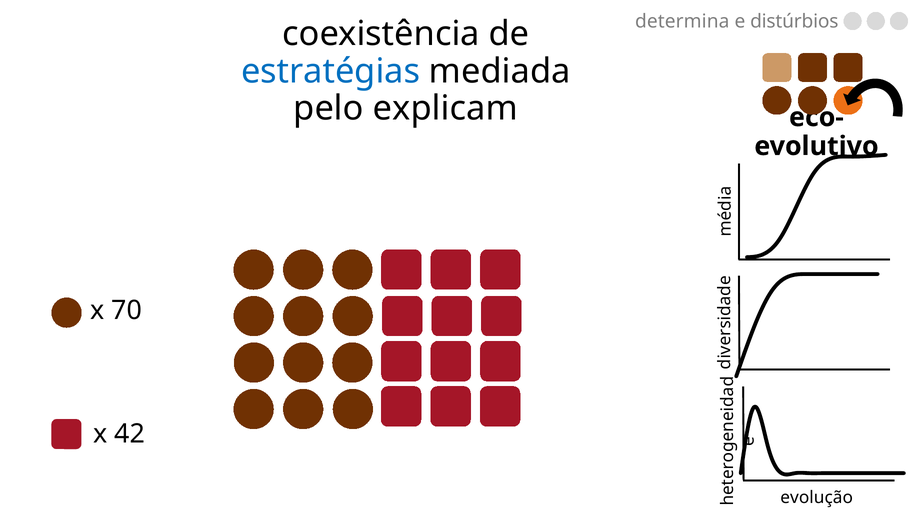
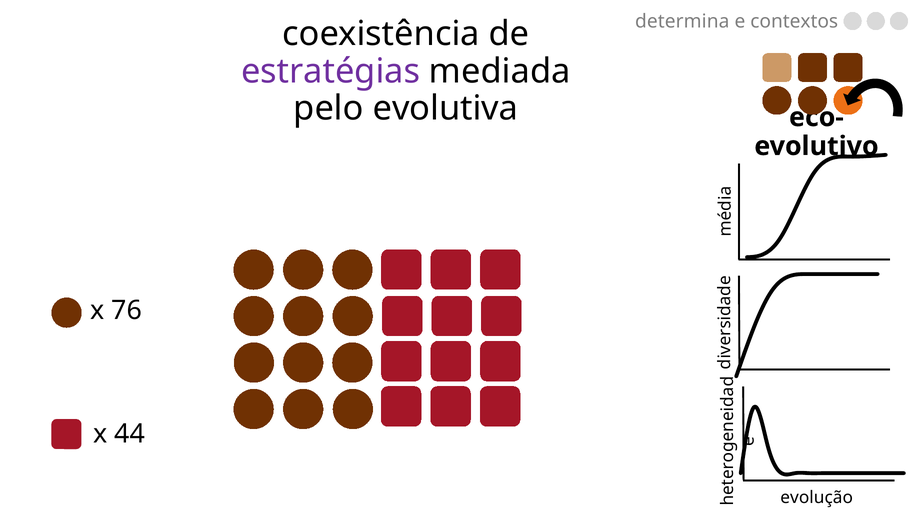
distúrbios: distúrbios -> contextos
estratégias colour: blue -> purple
explicam: explicam -> evolutiva
70: 70 -> 76
42: 42 -> 44
